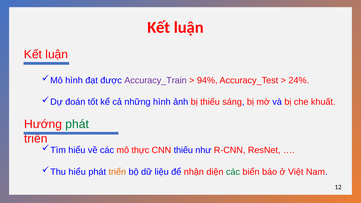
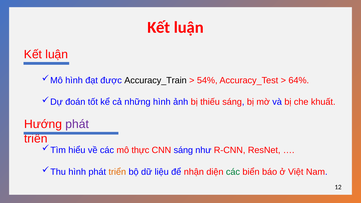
Accuracy_Train colour: purple -> black
94%: 94% -> 54%
24%: 24% -> 64%
phát at (77, 124) colour: green -> purple
CNN thiếu: thiếu -> sáng
hiểu at (77, 172): hiểu -> hình
